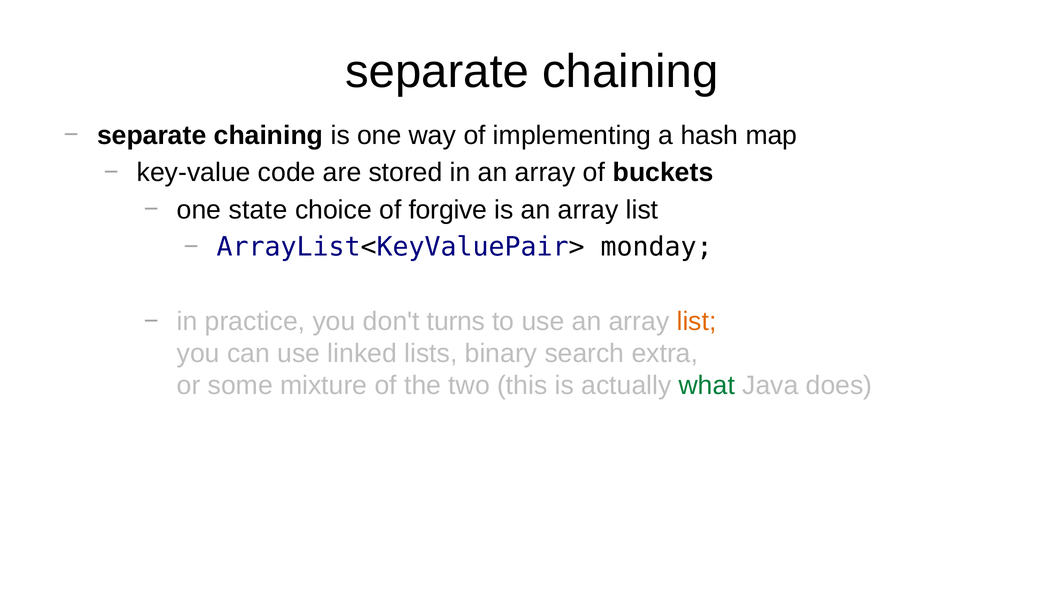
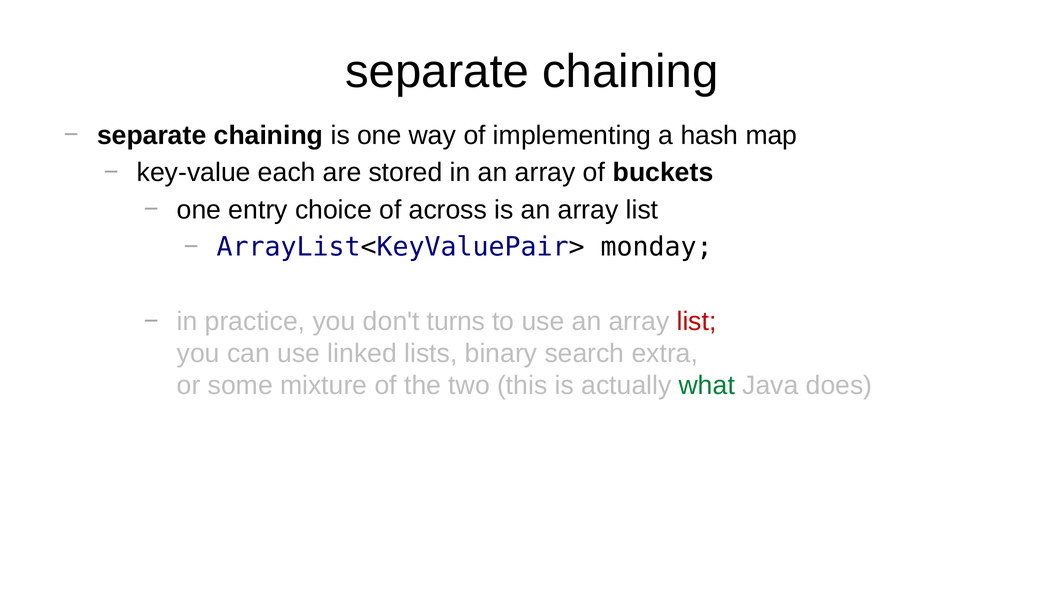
code: code -> each
state: state -> entry
forgive: forgive -> across
list at (697, 321) colour: orange -> red
